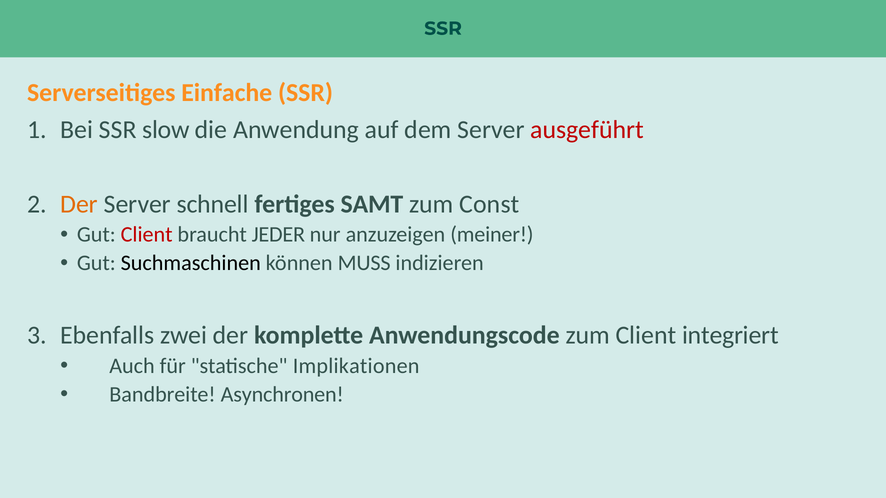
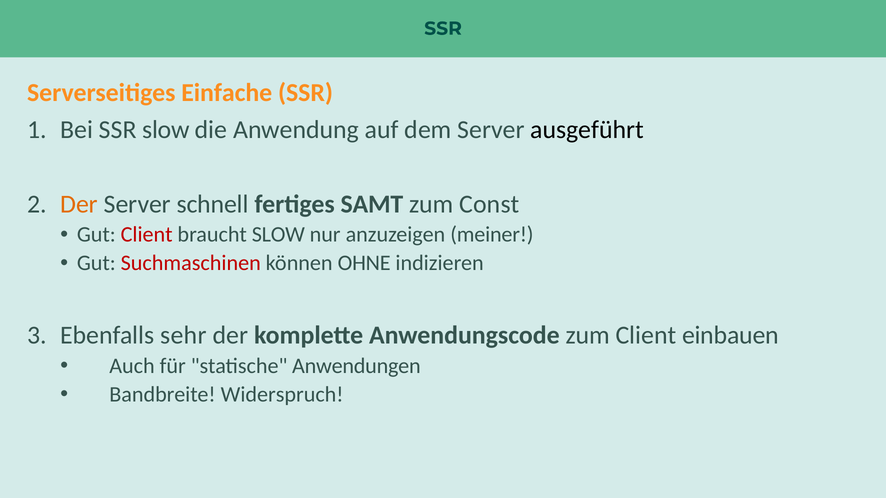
ausgeführt colour: red -> black
braucht JEDER: JEDER -> SLOW
Suchmaschinen colour: black -> red
MUSS: MUSS -> OHNE
zwei: zwei -> sehr
integriert: integriert -> einbauen
Implikationen: Implikationen -> Anwendungen
Asynchronen: Asynchronen -> Widerspruch
